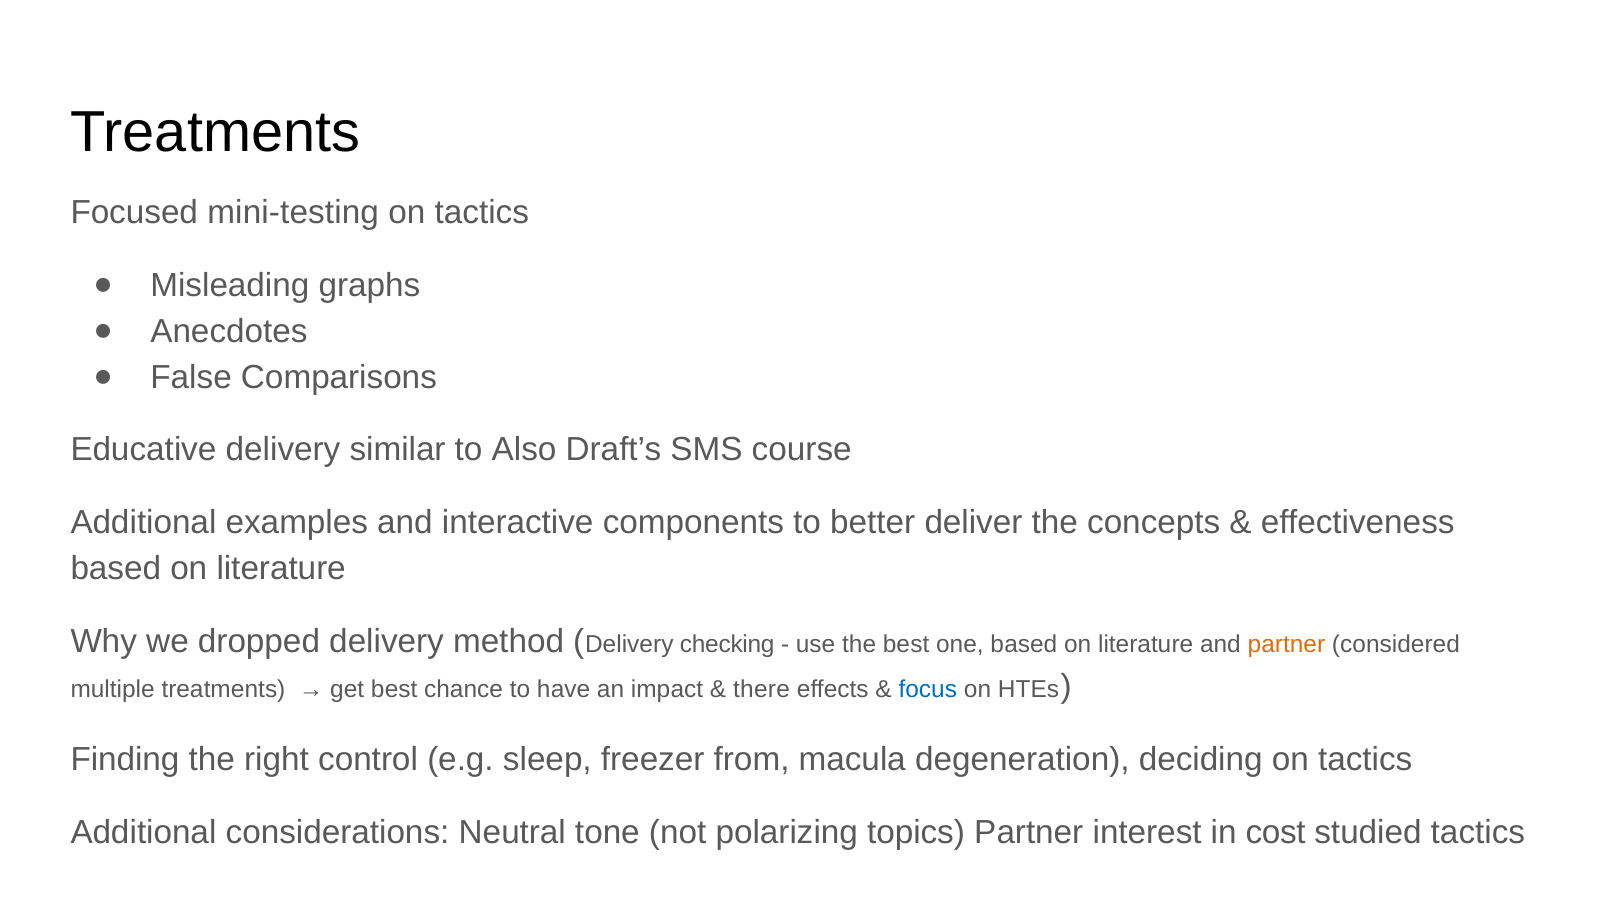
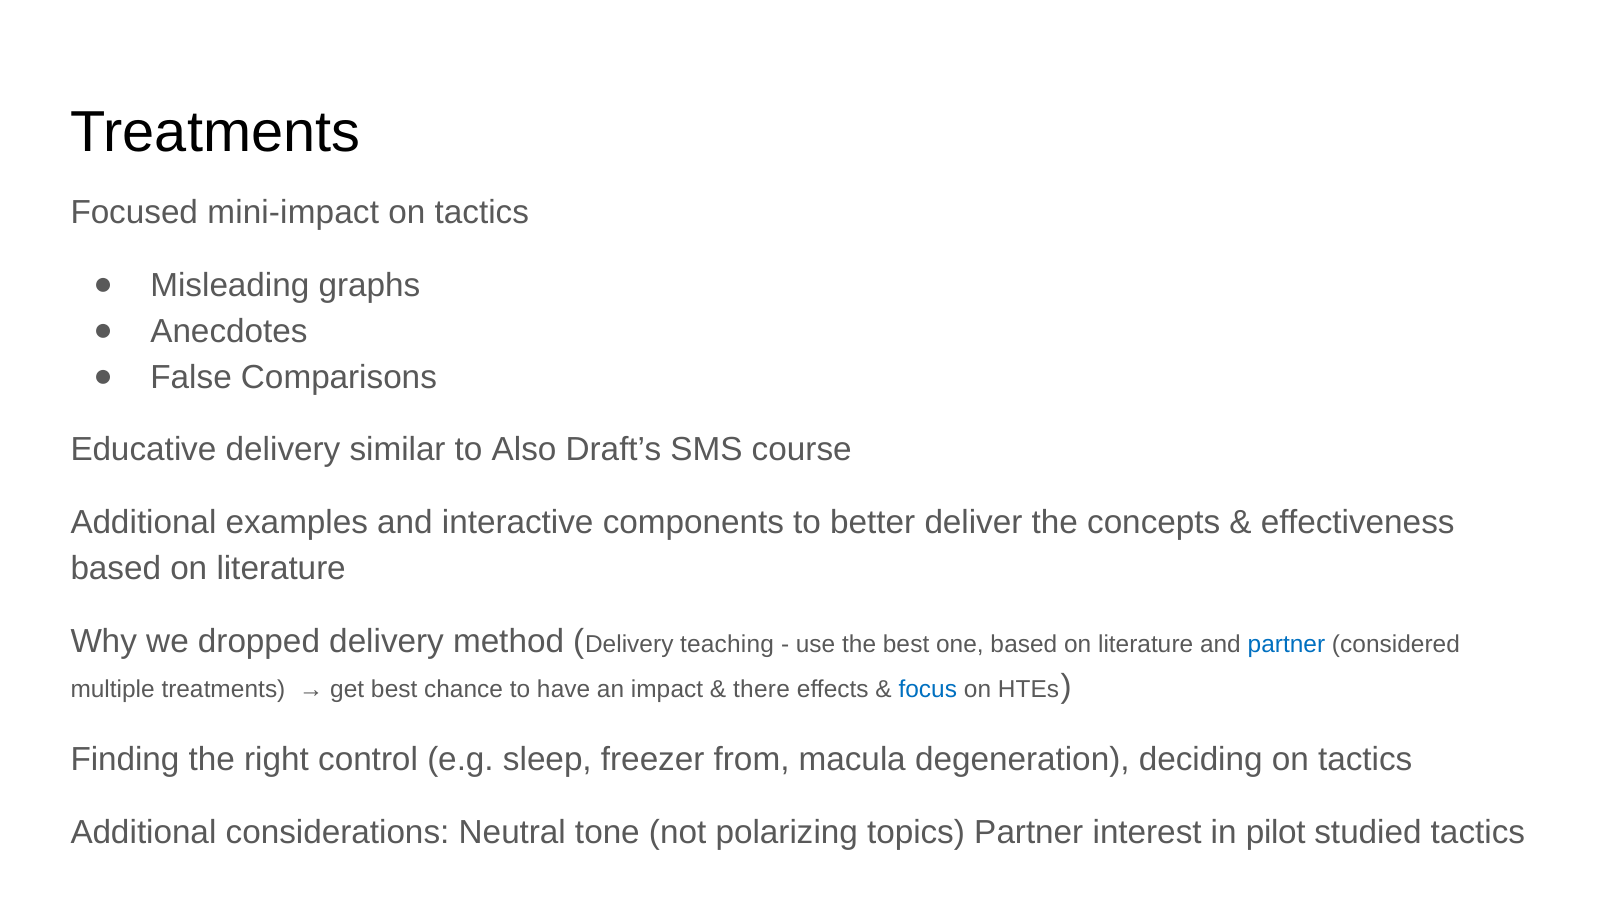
mini-testing: mini-testing -> mini-impact
checking: checking -> teaching
partner at (1286, 644) colour: orange -> blue
cost: cost -> pilot
